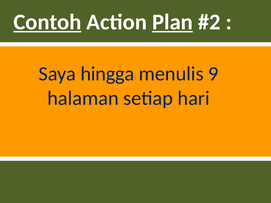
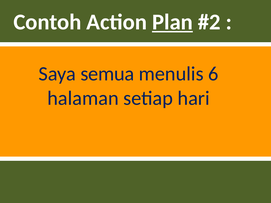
Contoh underline: present -> none
hingga: hingga -> semua
9: 9 -> 6
